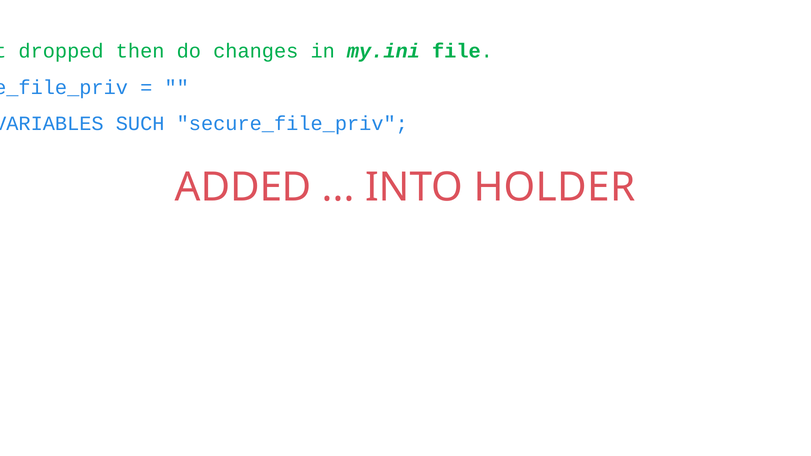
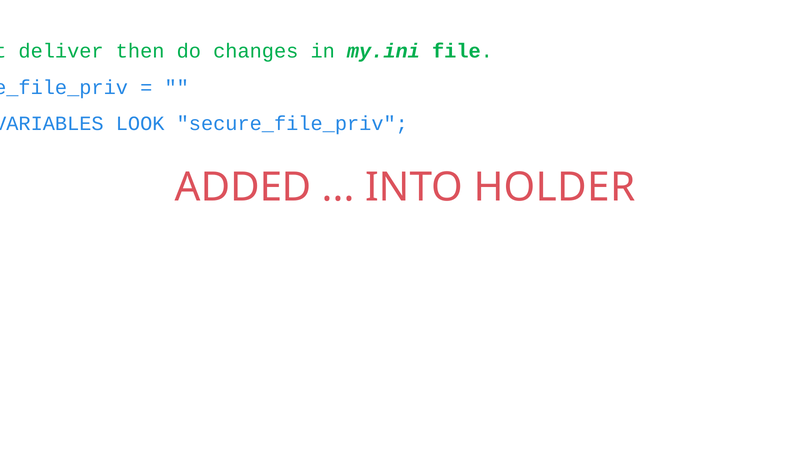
dropped: dropped -> deliver
SUCH: SUCH -> LOOK
